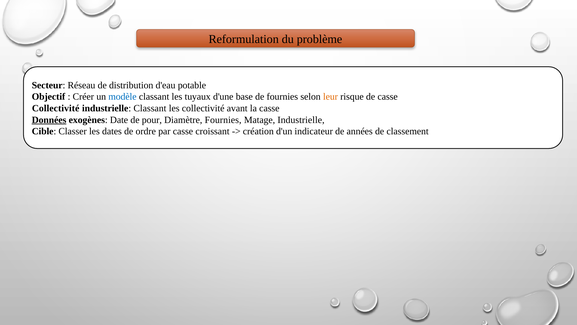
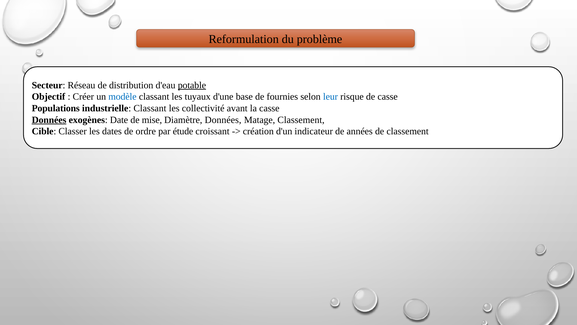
potable underline: none -> present
leur colour: orange -> blue
Collectivité at (56, 108): Collectivité -> Populations
pour: pour -> mise
Diamètre Fournies: Fournies -> Données
Matage Industrielle: Industrielle -> Classement
par casse: casse -> étude
